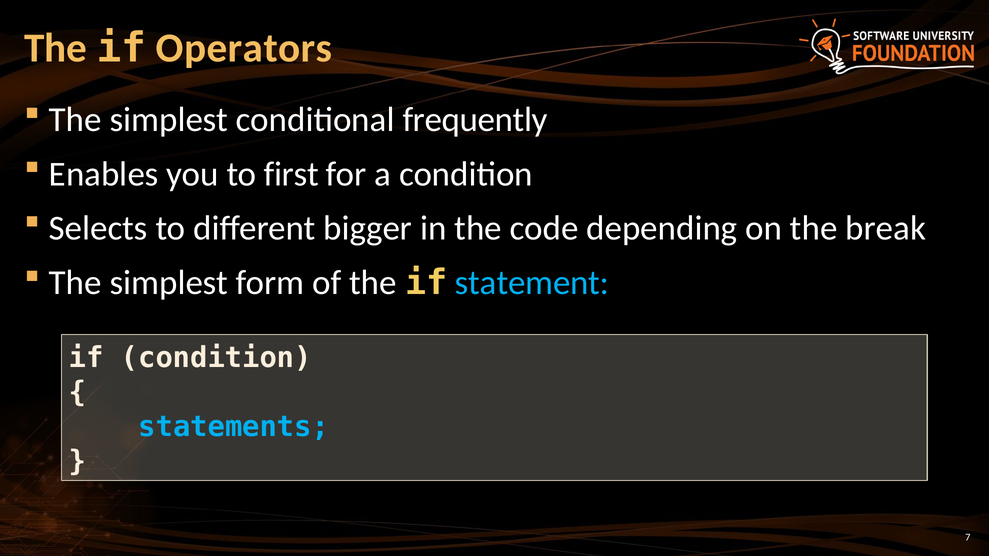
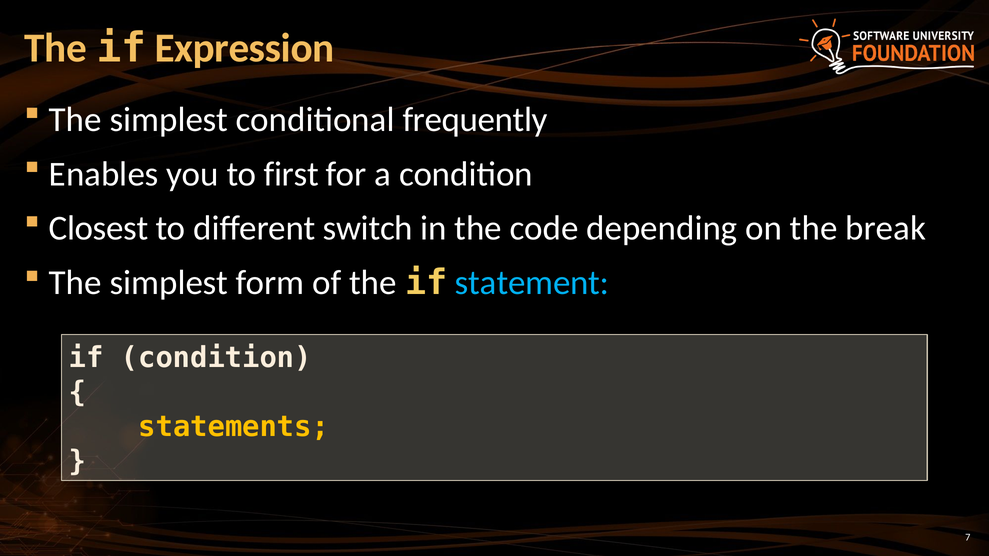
Operators: Operators -> Expression
Selects: Selects -> Closest
bigger: bigger -> switch
statements colour: light blue -> yellow
